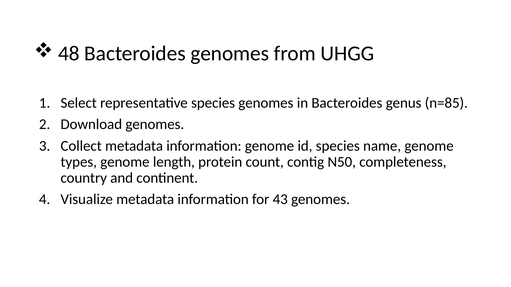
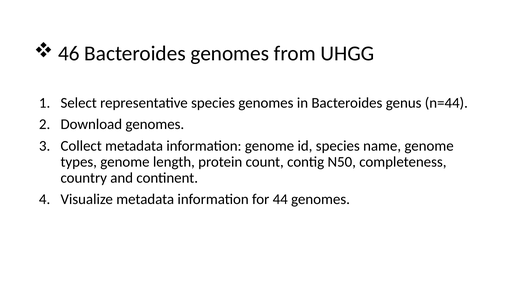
48: 48 -> 46
n=85: n=85 -> n=44
43: 43 -> 44
